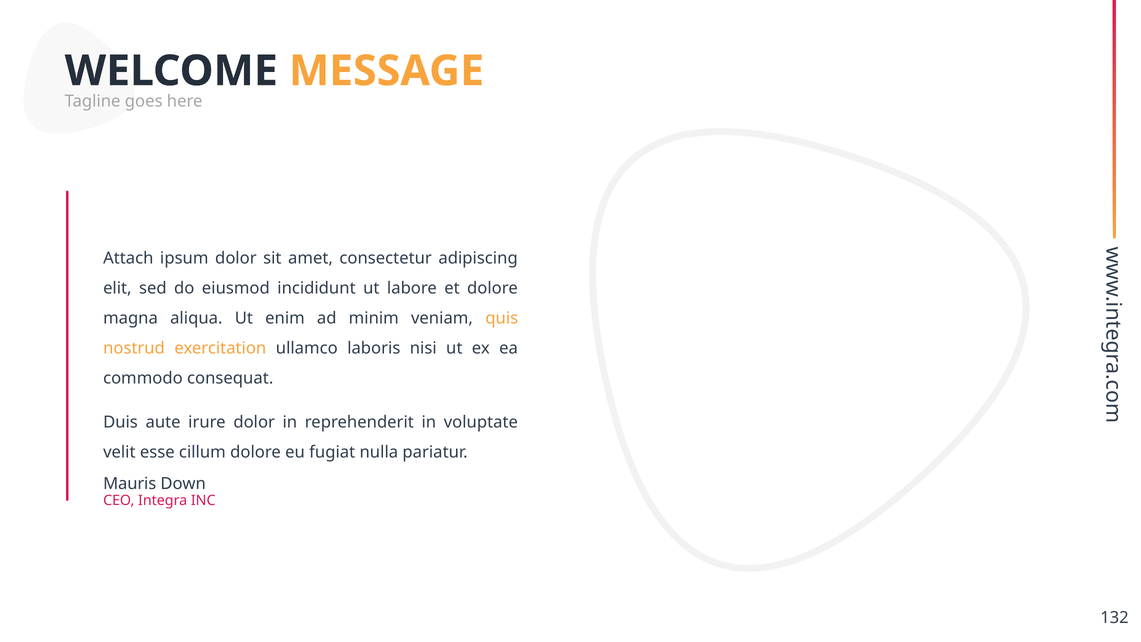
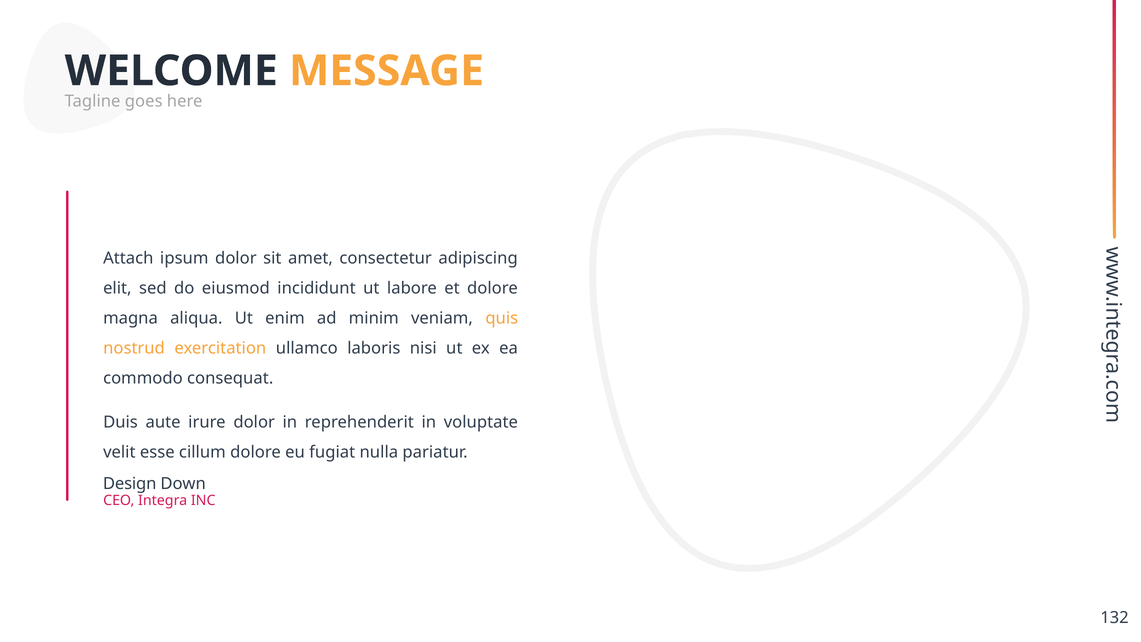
Mauris: Mauris -> Design
